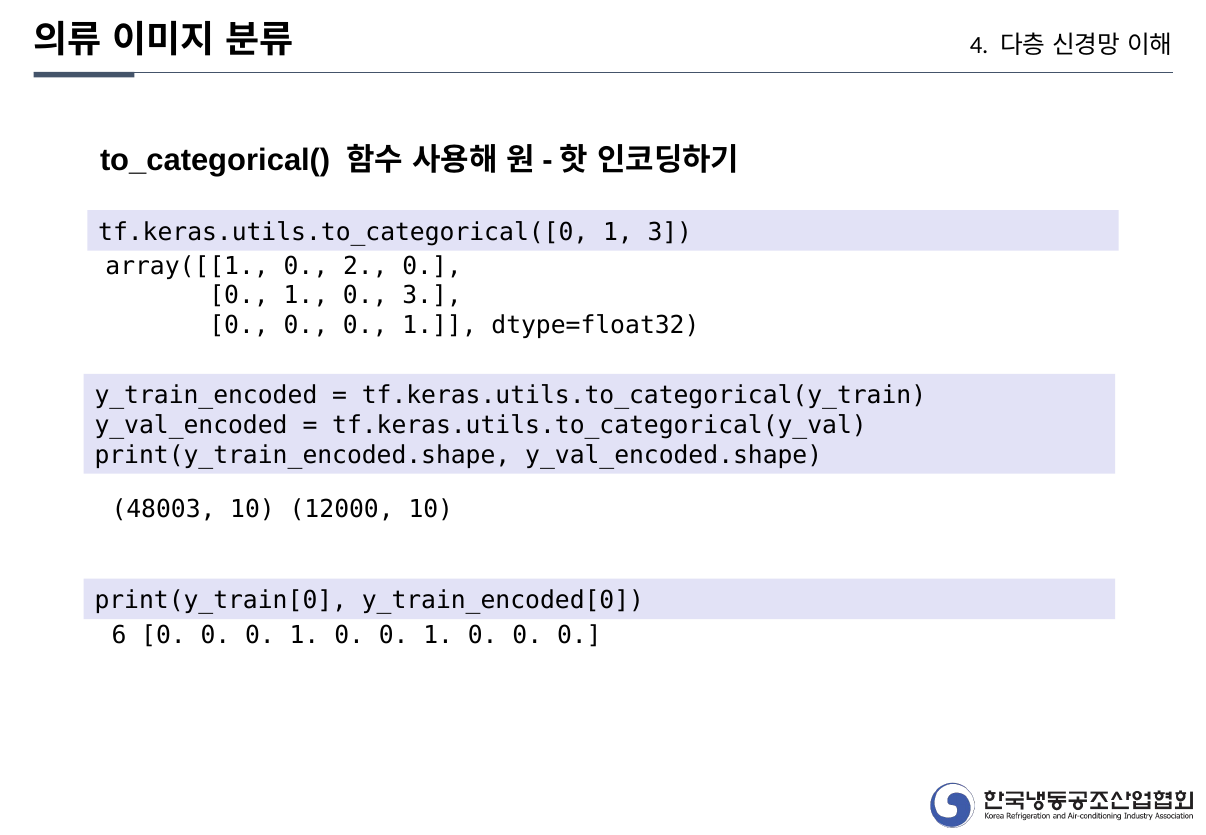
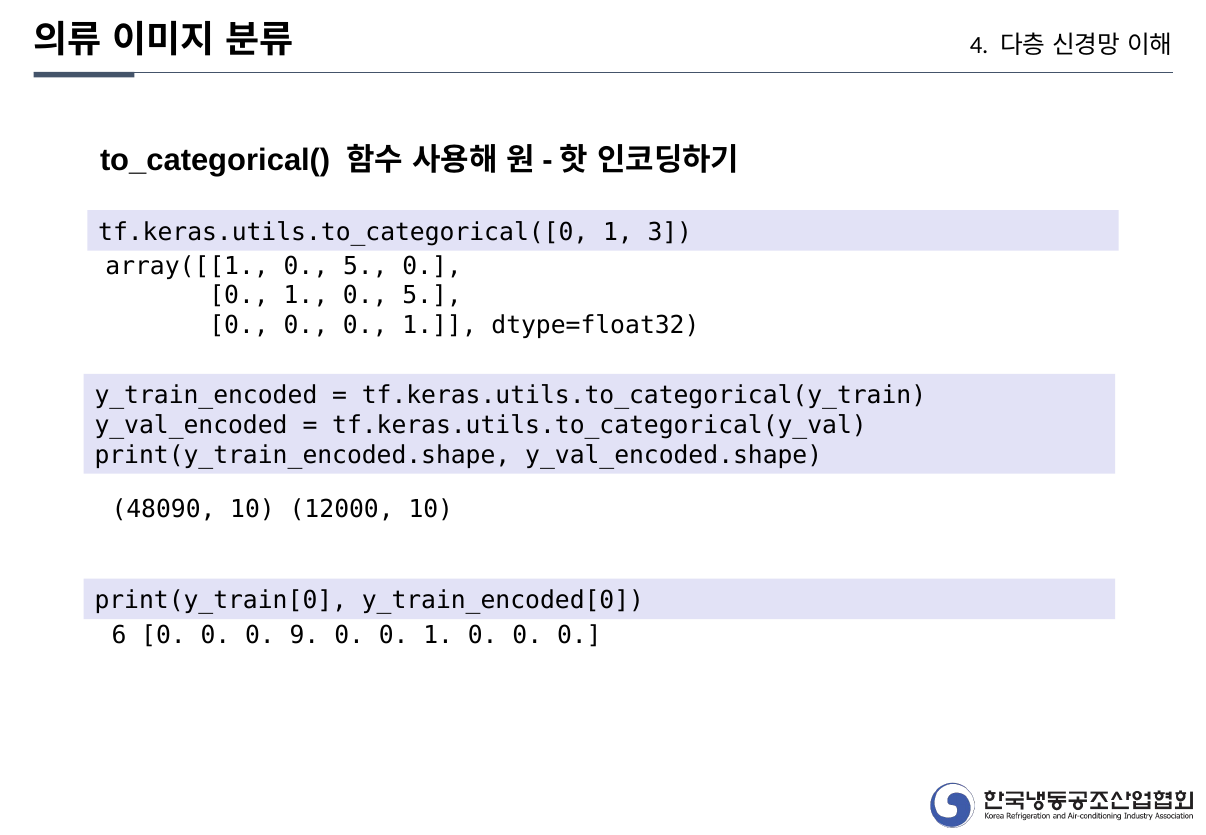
array([[1 0 2: 2 -> 5
1 0 3: 3 -> 5
48003: 48003 -> 48090
1 at (304, 635): 1 -> 9
